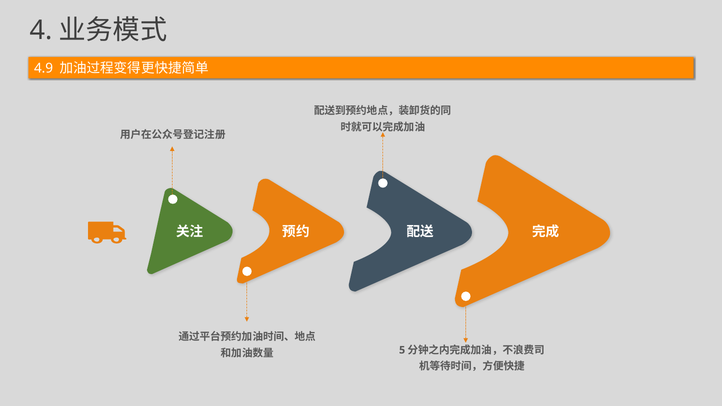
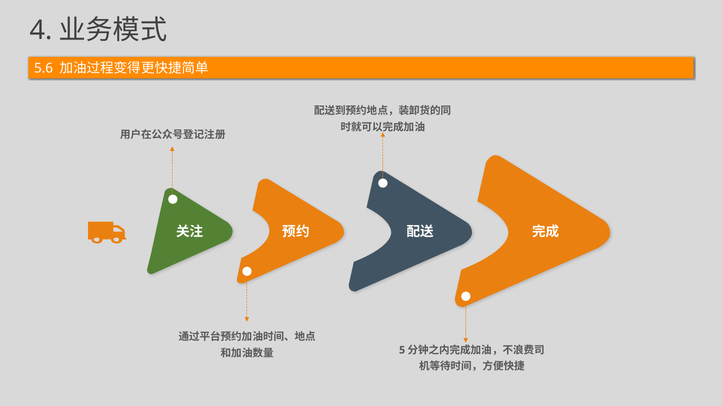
4.9: 4.9 -> 5.6
